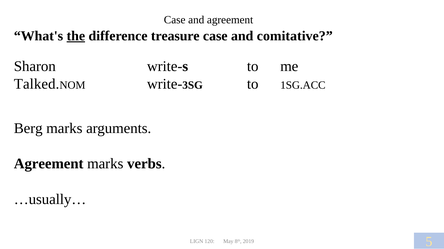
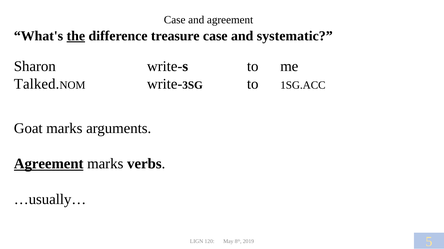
comitative: comitative -> systematic
Berg: Berg -> Goat
Agreement at (49, 164) underline: none -> present
